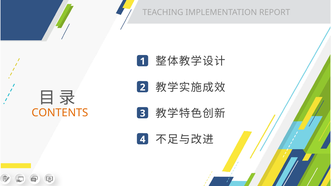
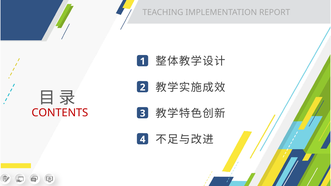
CONTENTS colour: orange -> red
